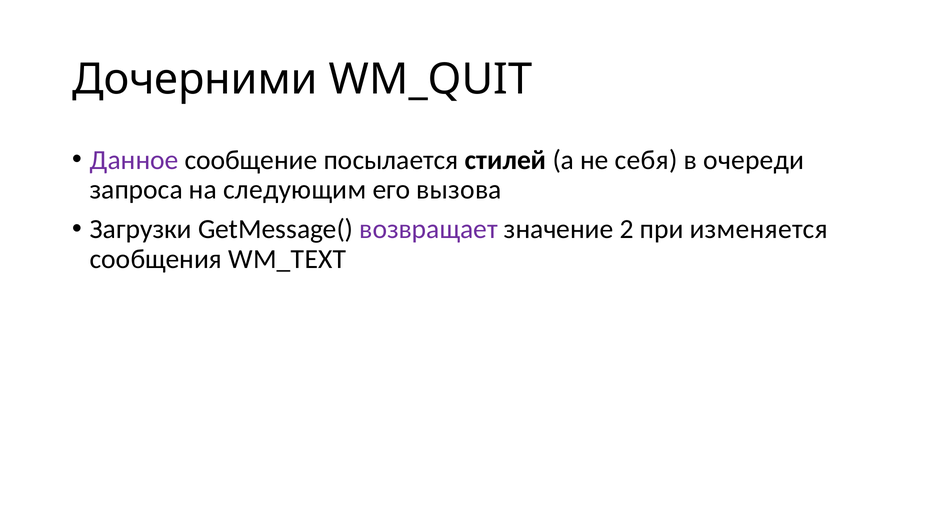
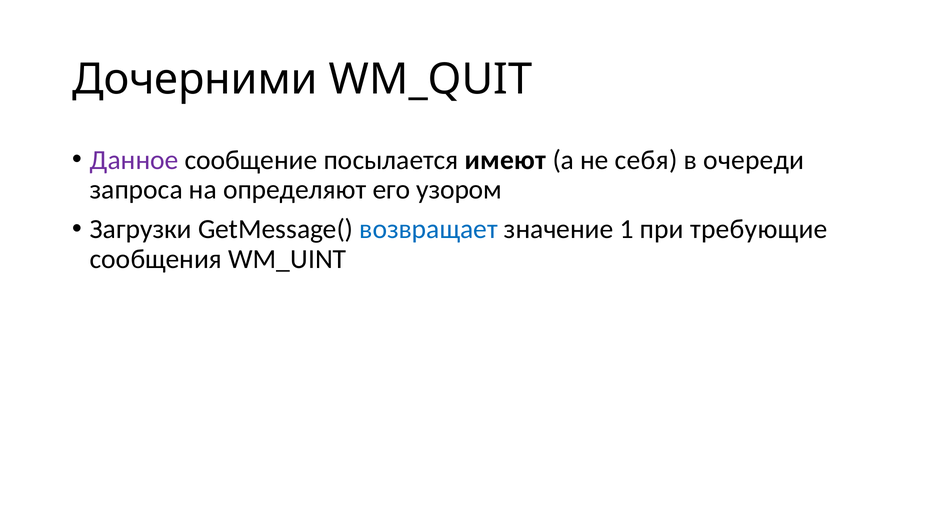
стилей: стилей -> имеют
следующим: следующим -> определяют
вызова: вызова -> узором
возвращает colour: purple -> blue
2: 2 -> 1
изменяется: изменяется -> требующие
WM_TEXT: WM_TEXT -> WM_UINT
